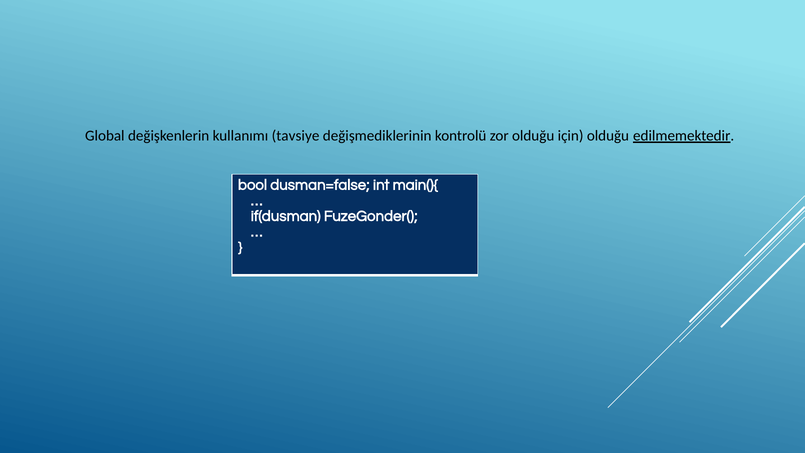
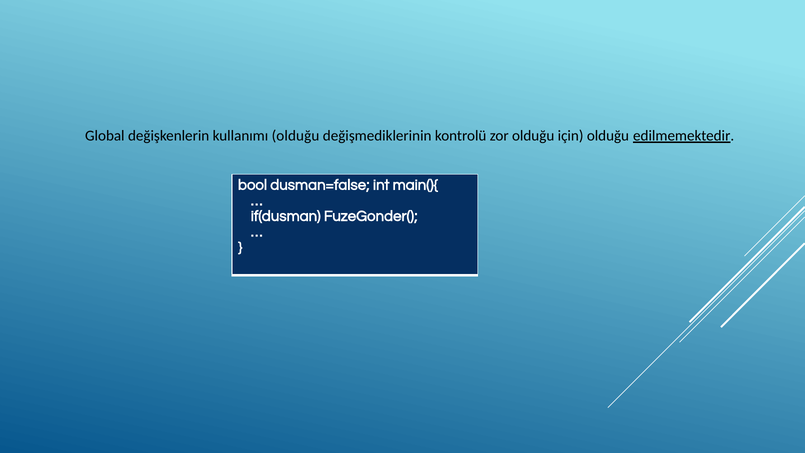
kullanımı tavsiye: tavsiye -> olduğu
